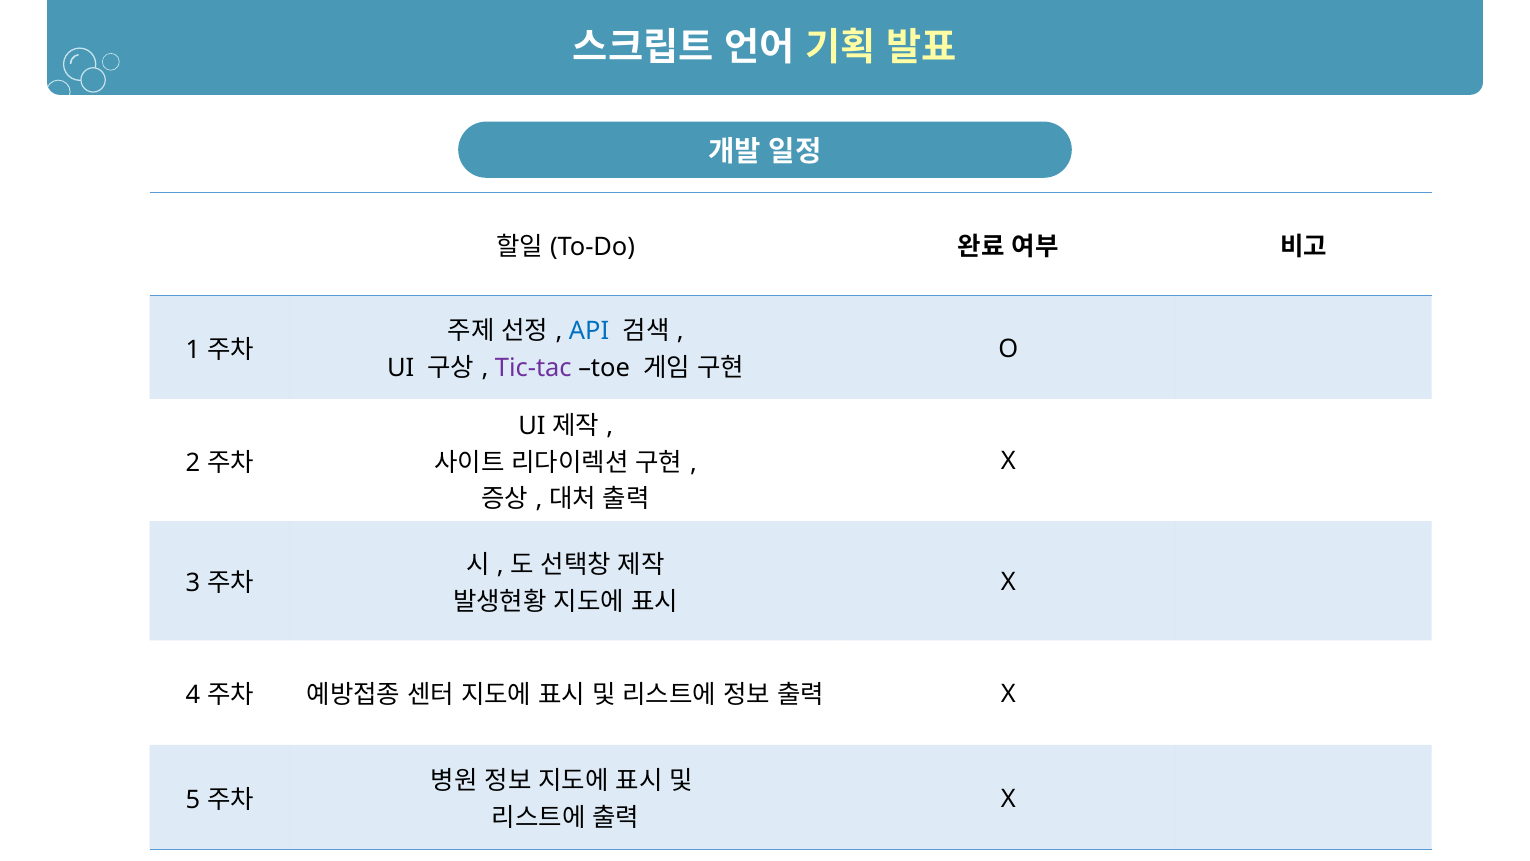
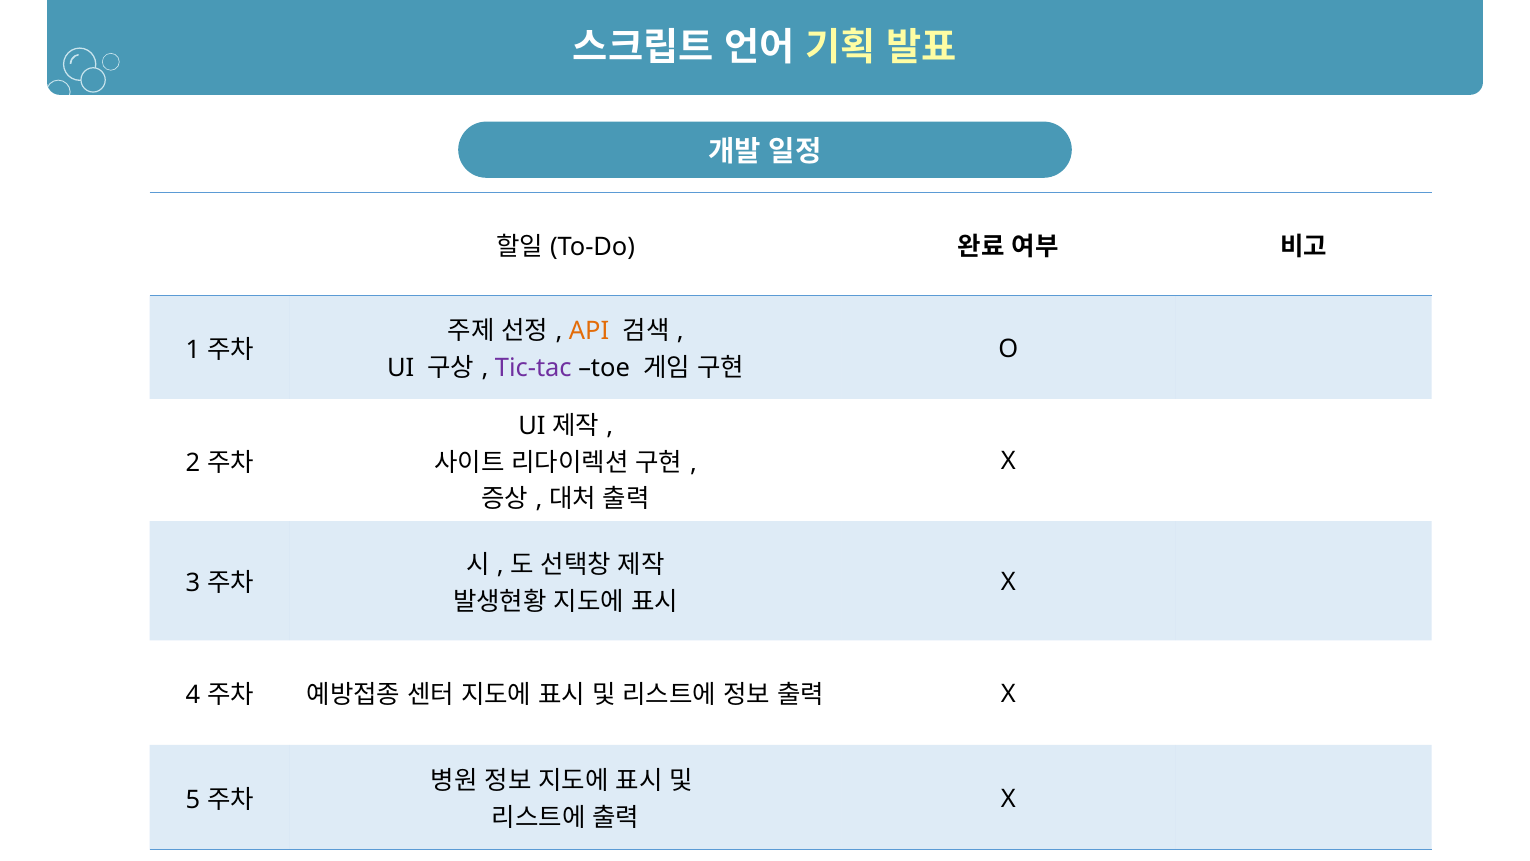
API colour: blue -> orange
